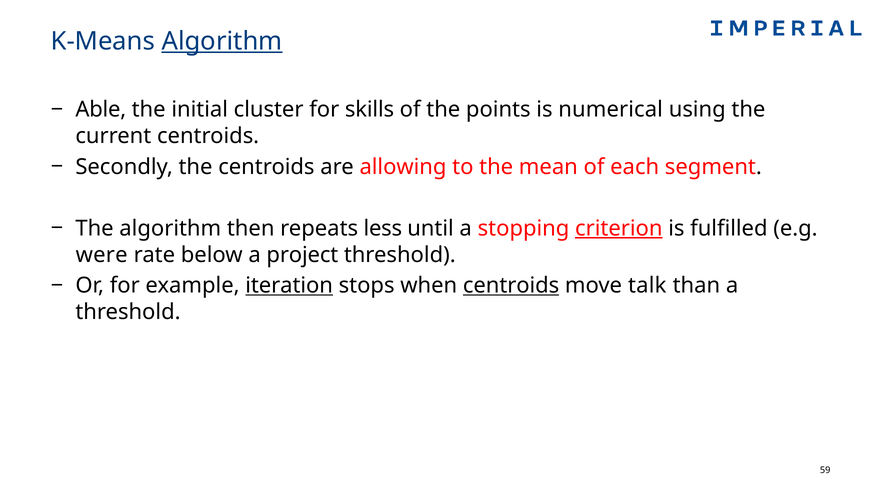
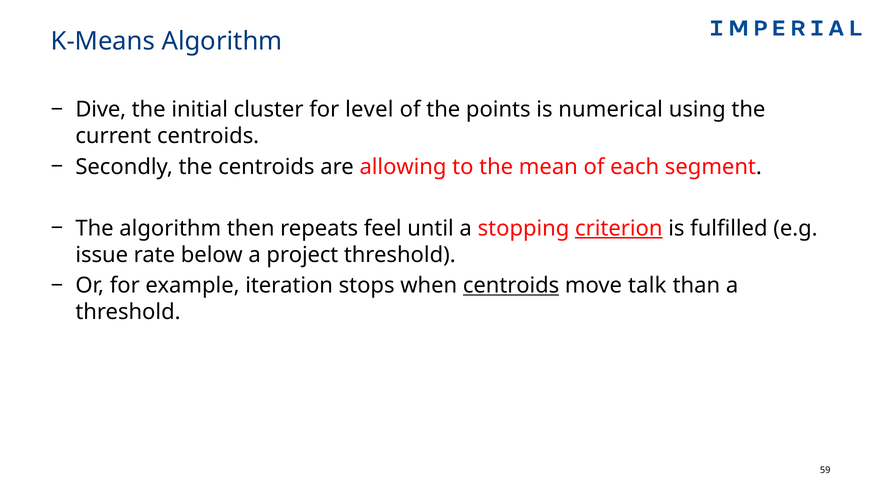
Algorithm at (222, 41) underline: present -> none
Able: Able -> Dive
skills: skills -> level
less: less -> feel
were: were -> issue
iteration underline: present -> none
